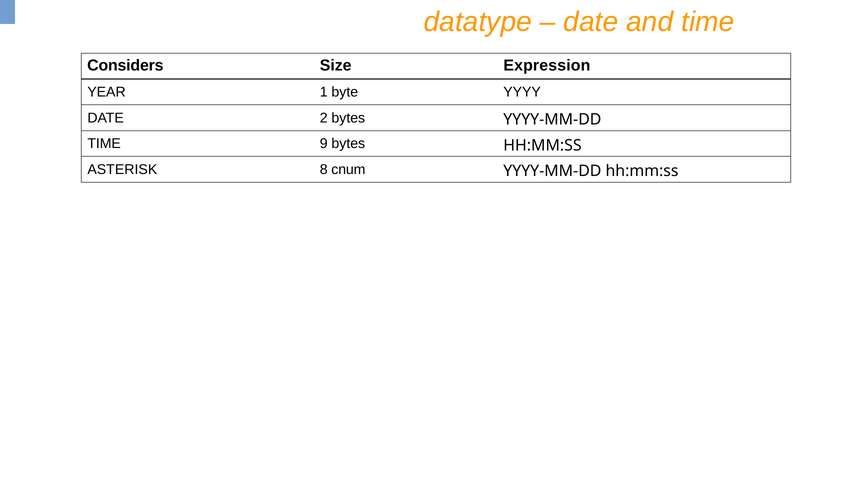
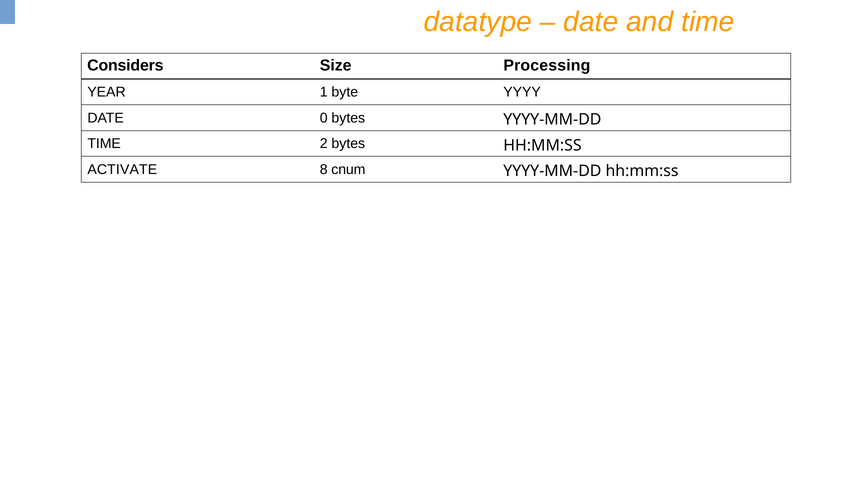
Expression: Expression -> Processing
2: 2 -> 0
9: 9 -> 2
ASTERISK: ASTERISK -> ACTIVATE
